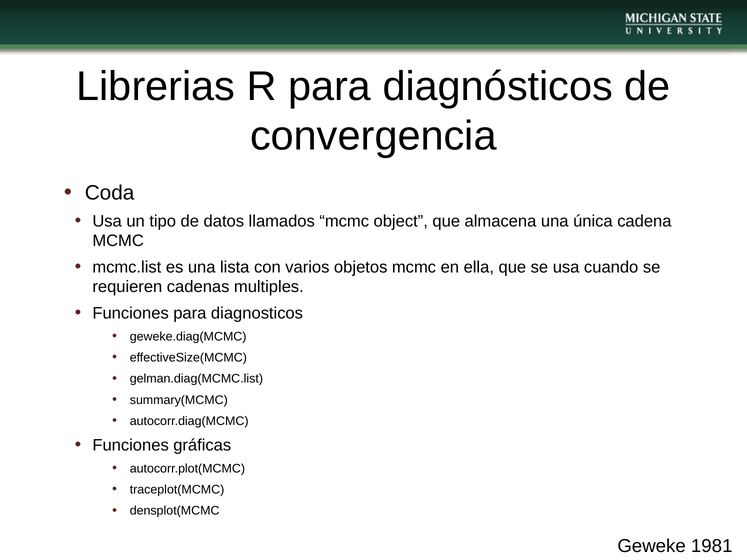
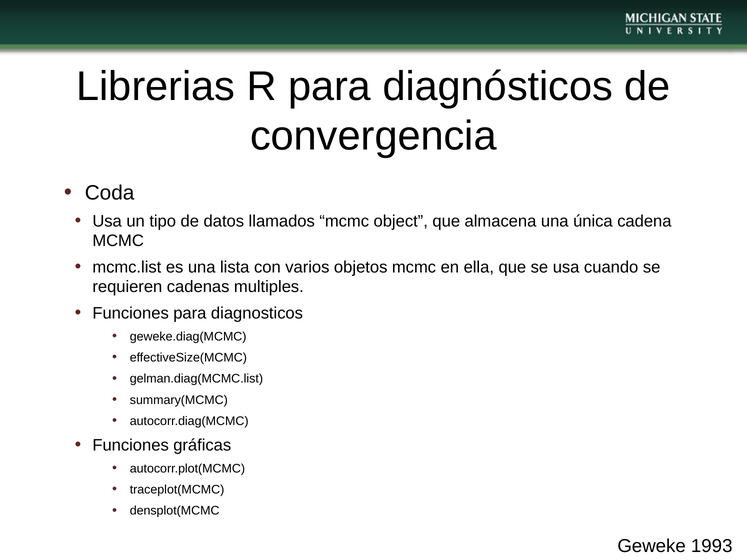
1981: 1981 -> 1993
